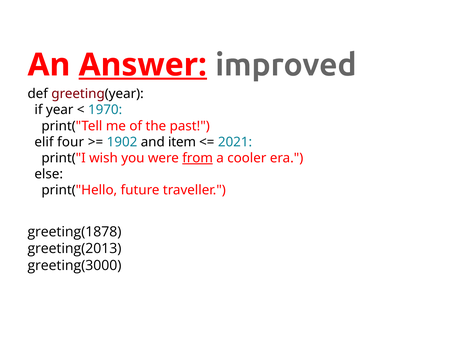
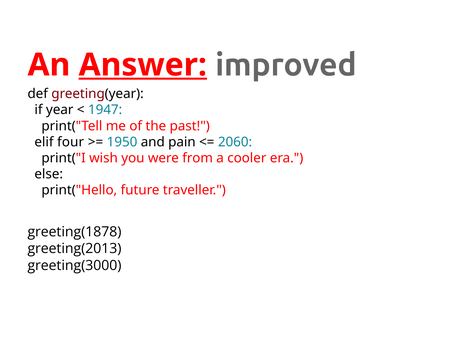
1970: 1970 -> 1947
1902: 1902 -> 1950
item: item -> pain
2021: 2021 -> 2060
from underline: present -> none
